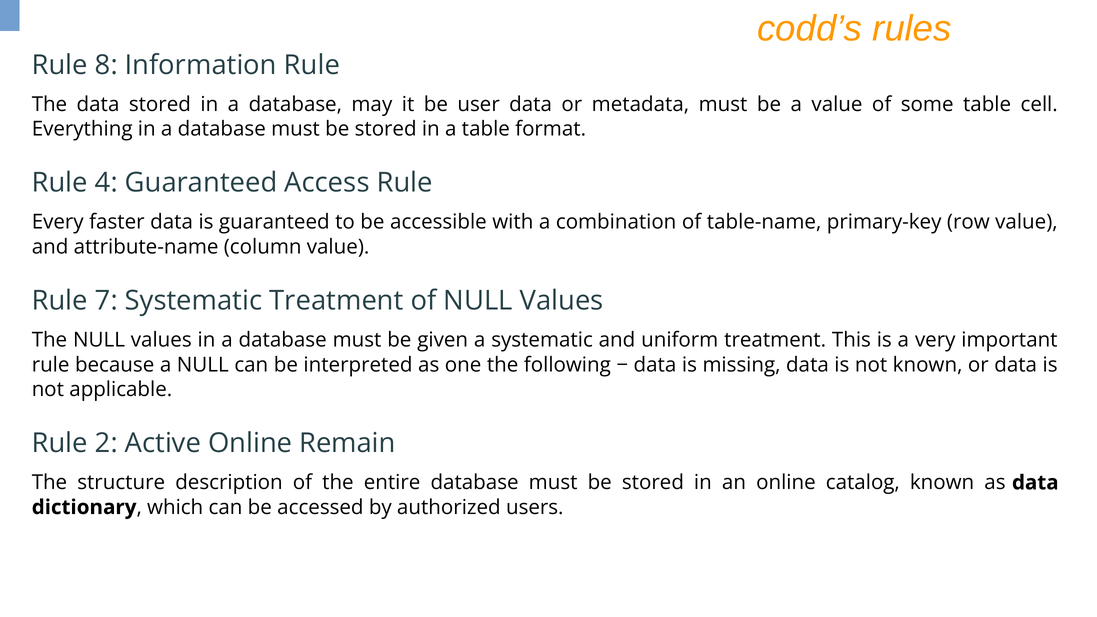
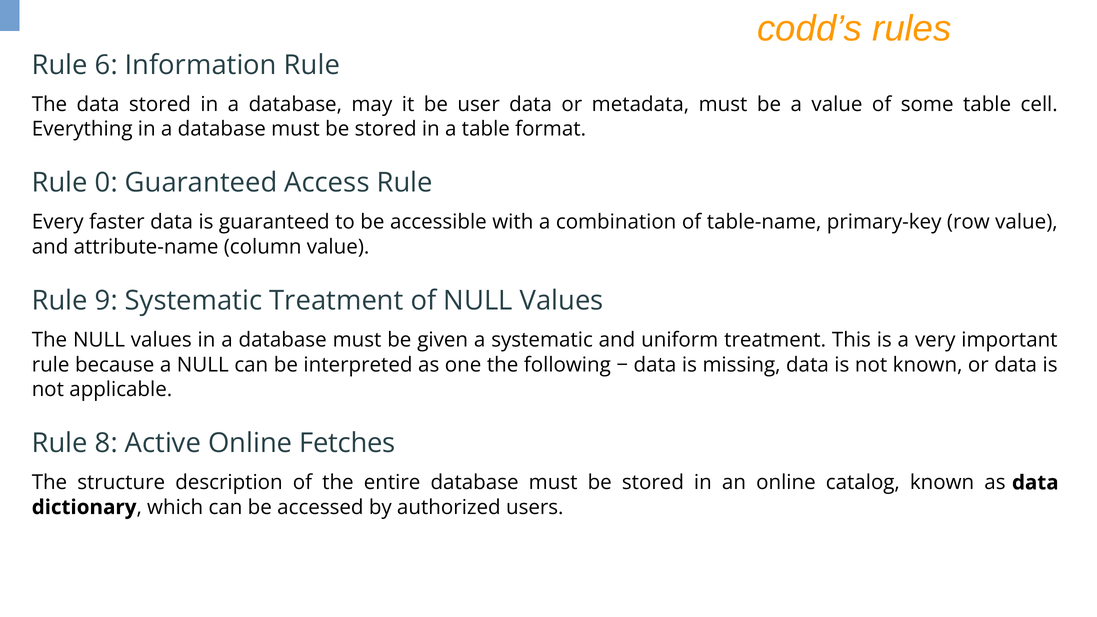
8: 8 -> 6
4: 4 -> 0
7: 7 -> 9
2: 2 -> 8
Remain: Remain -> Fetches
